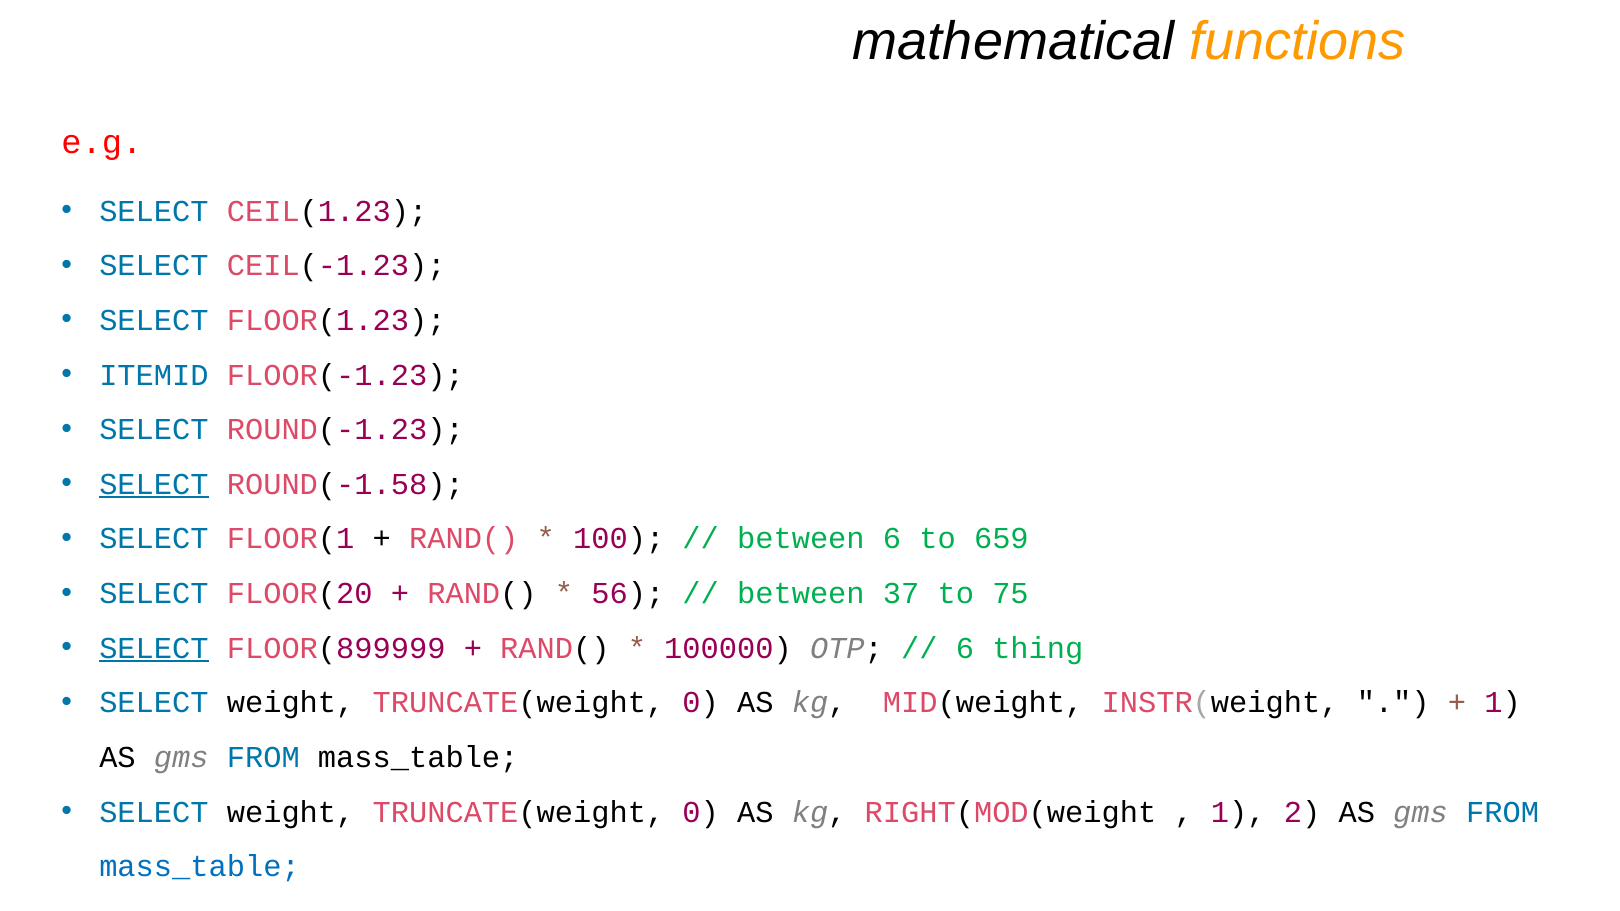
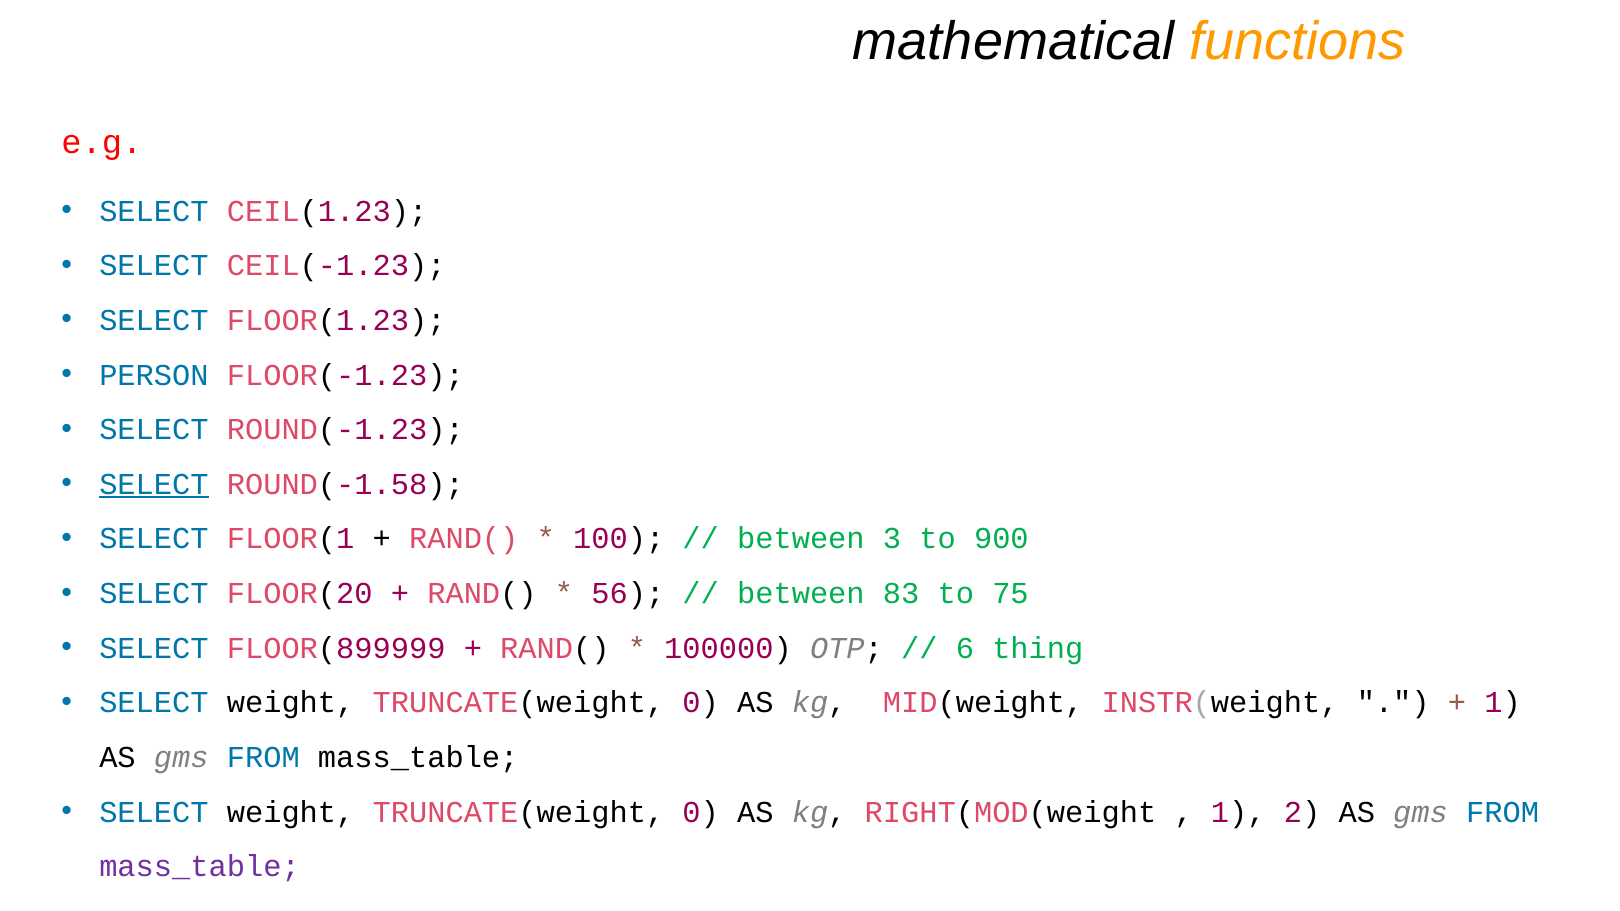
ITEMID: ITEMID -> PERSON
between 6: 6 -> 3
659: 659 -> 900
37: 37 -> 83
SELECT at (154, 648) underline: present -> none
mass_table at (199, 867) colour: blue -> purple
